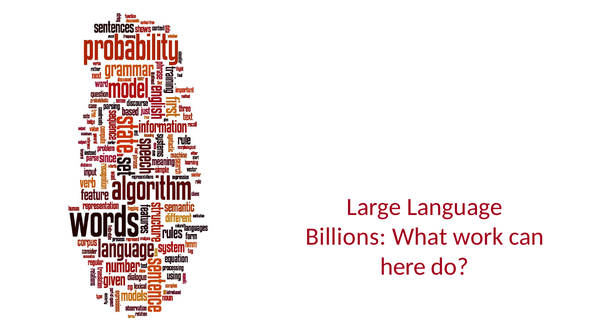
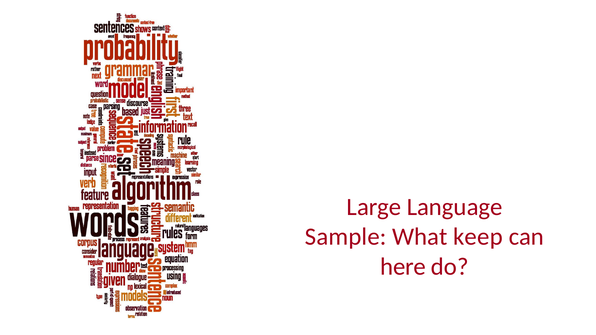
Billions: Billions -> Sample
work: work -> keep
